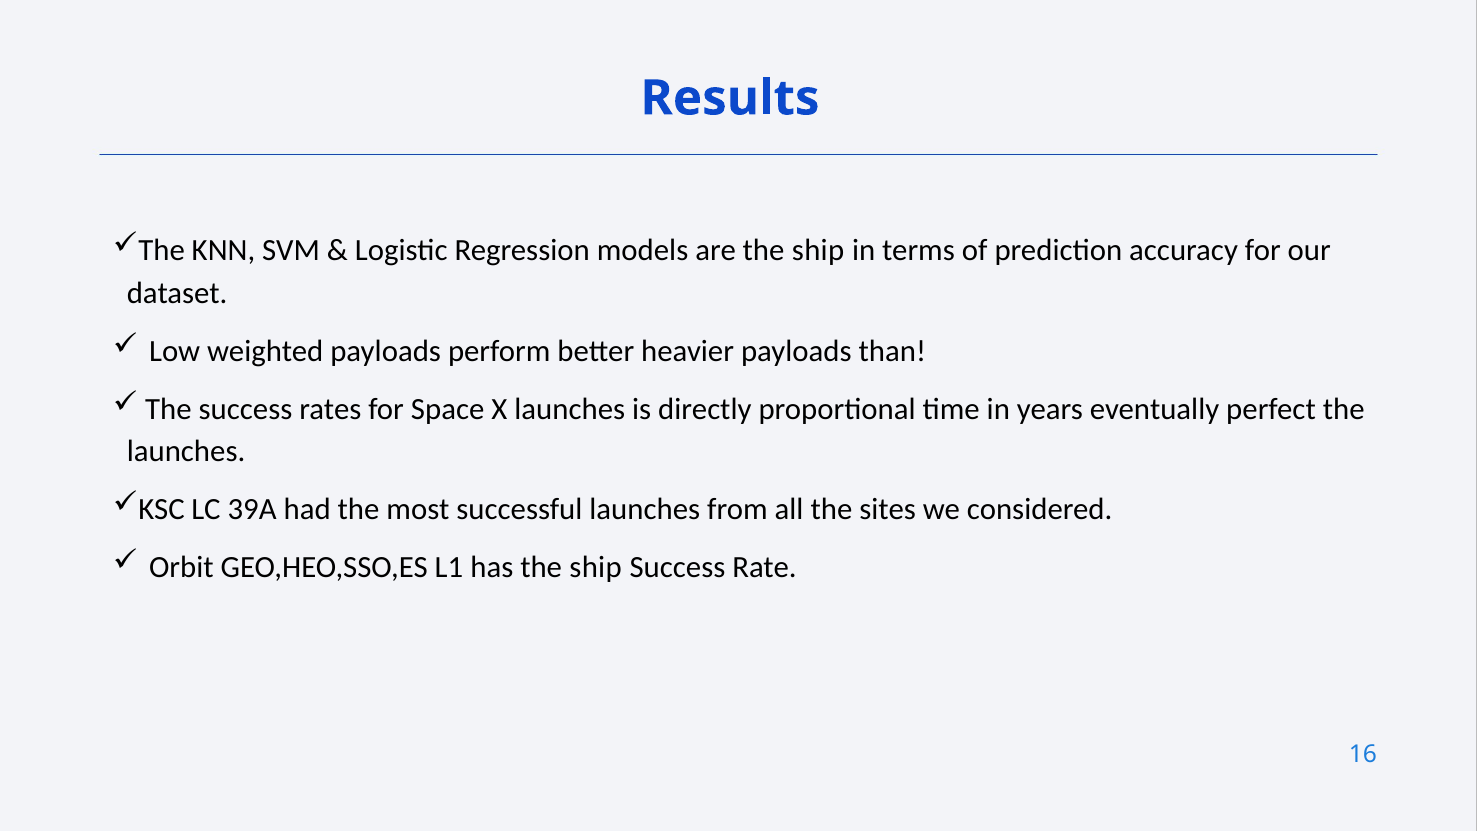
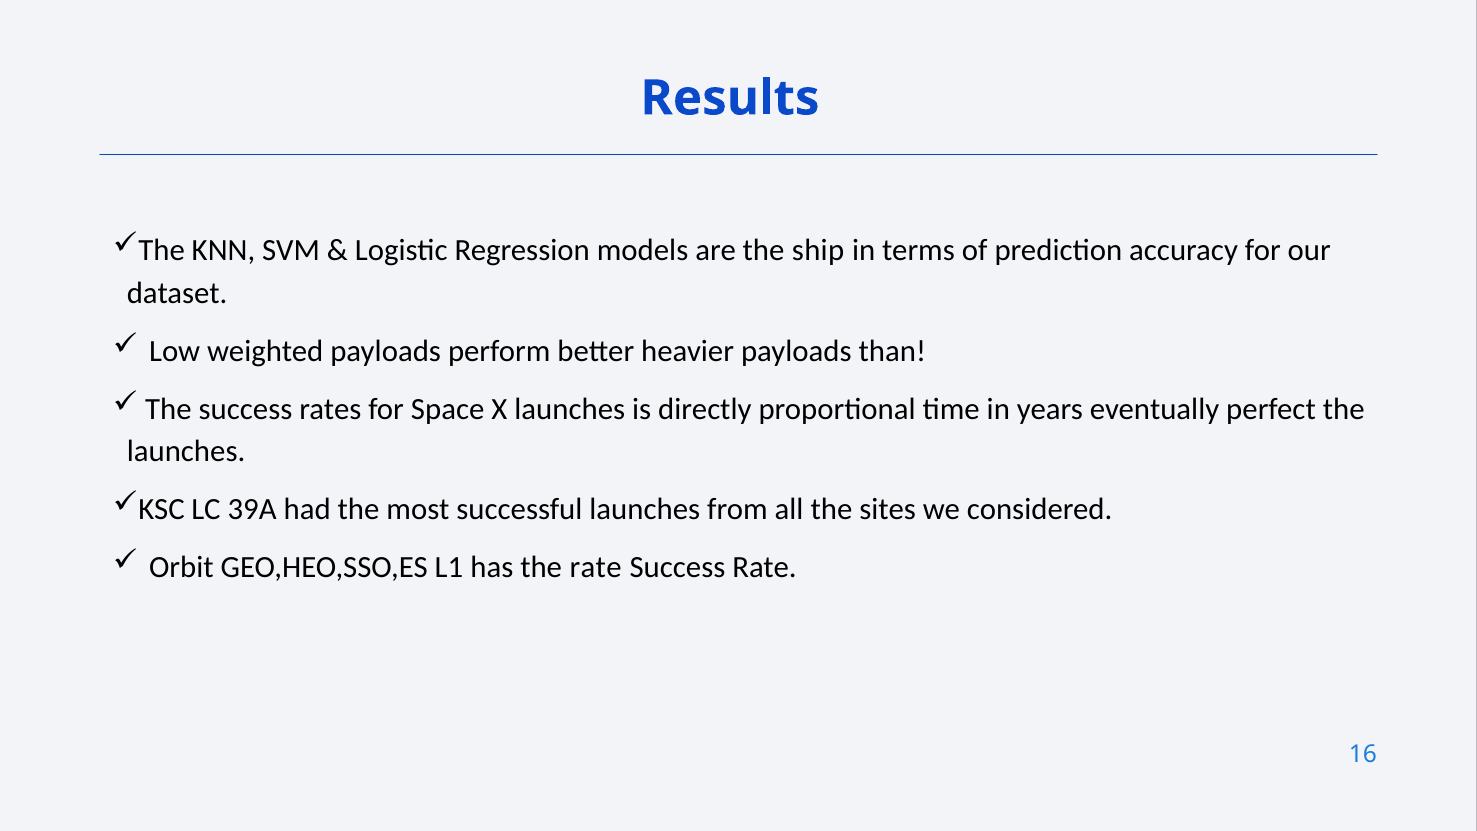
has the ship: ship -> rate
